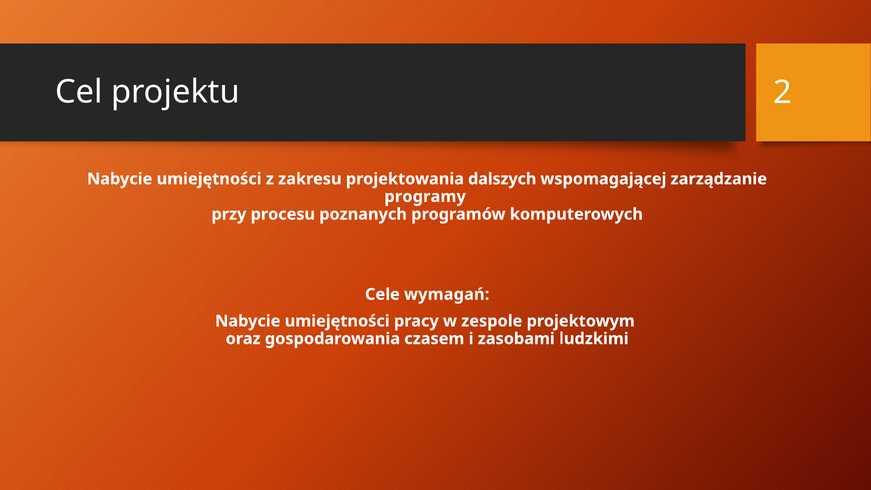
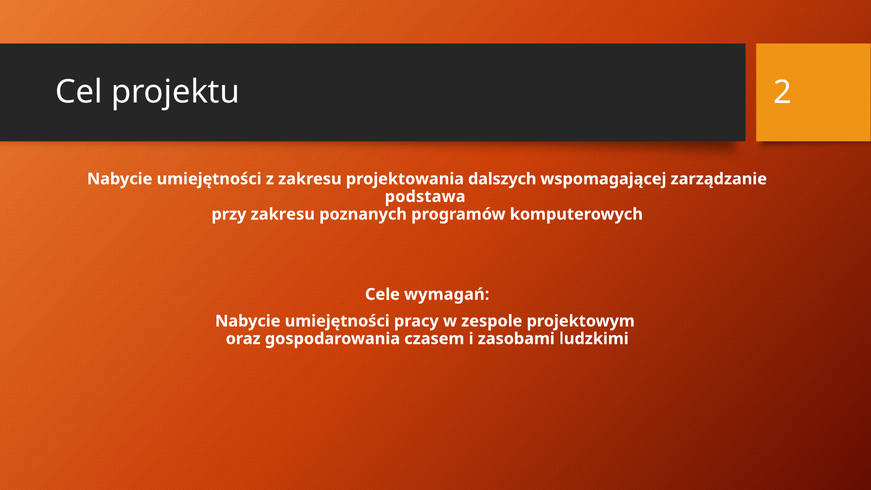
programy: programy -> podstawa
przy procesu: procesu -> zakresu
